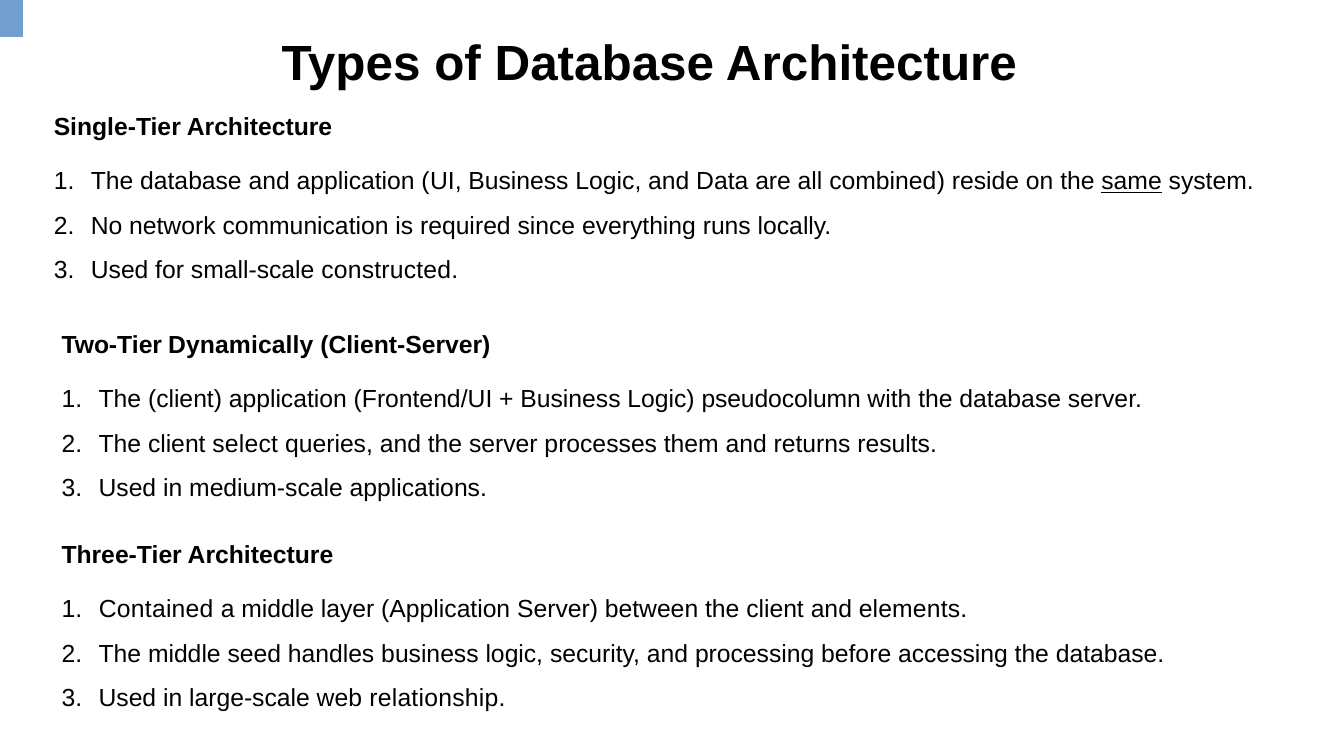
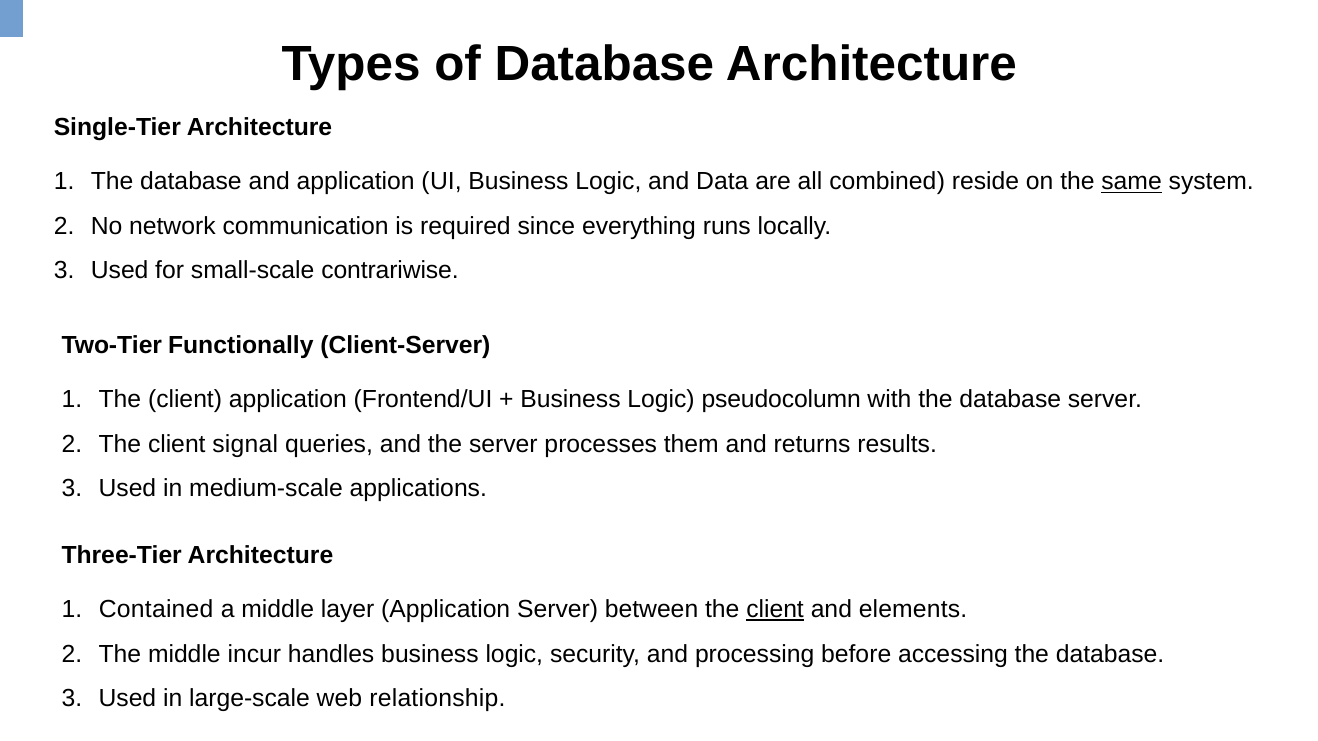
constructed: constructed -> contrariwise
Dynamically: Dynamically -> Functionally
select: select -> signal
client at (775, 610) underline: none -> present
seed: seed -> incur
